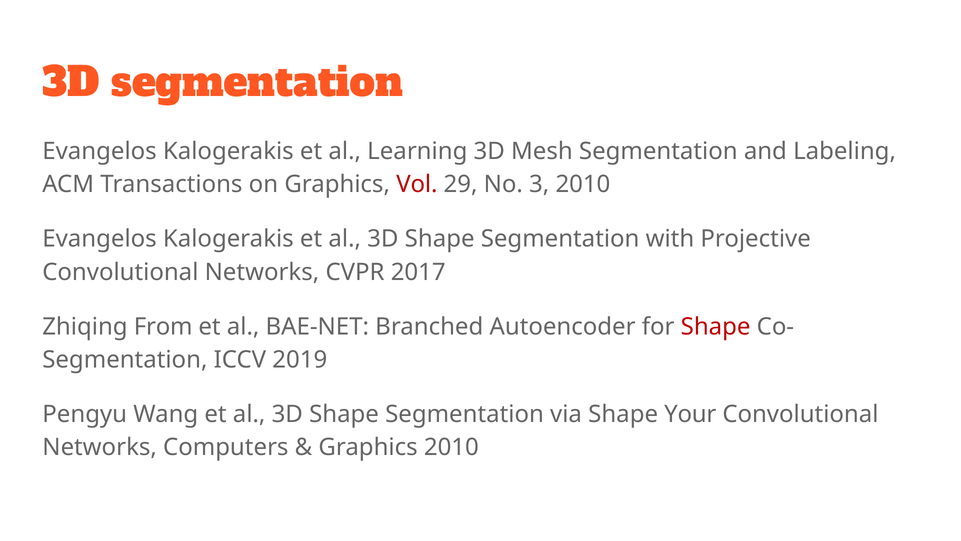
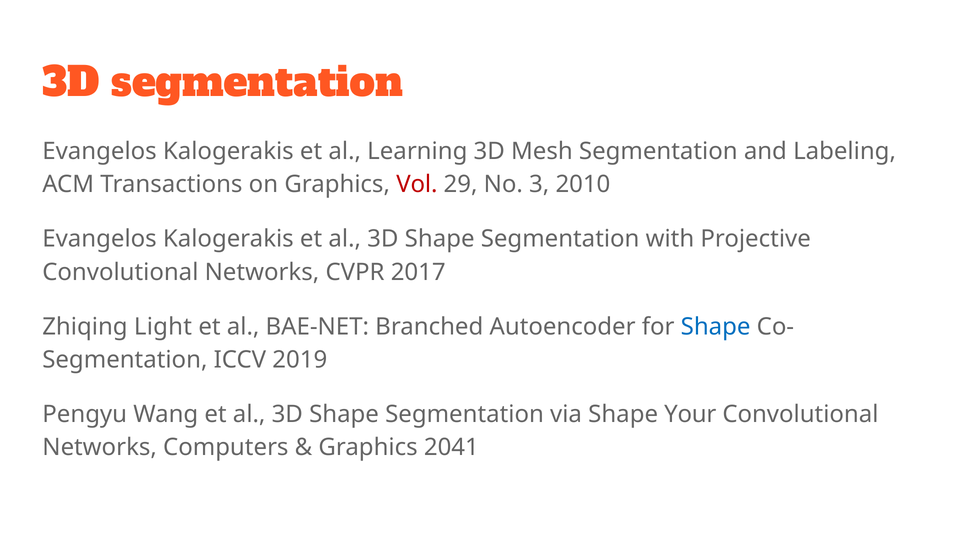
From: From -> Light
Shape at (716, 326) colour: red -> blue
Graphics 2010: 2010 -> 2041
